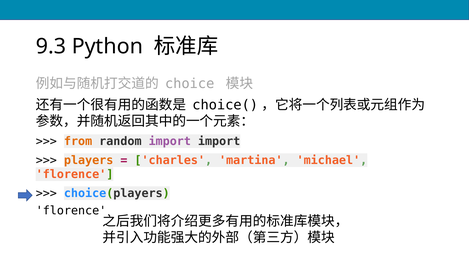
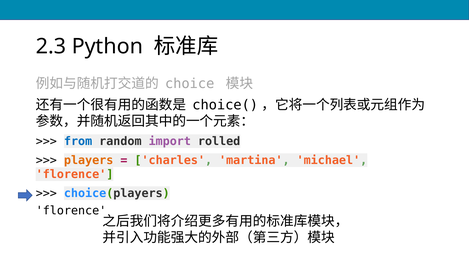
9.3: 9.3 -> 2.3
from colour: orange -> blue
import import: import -> rolled
